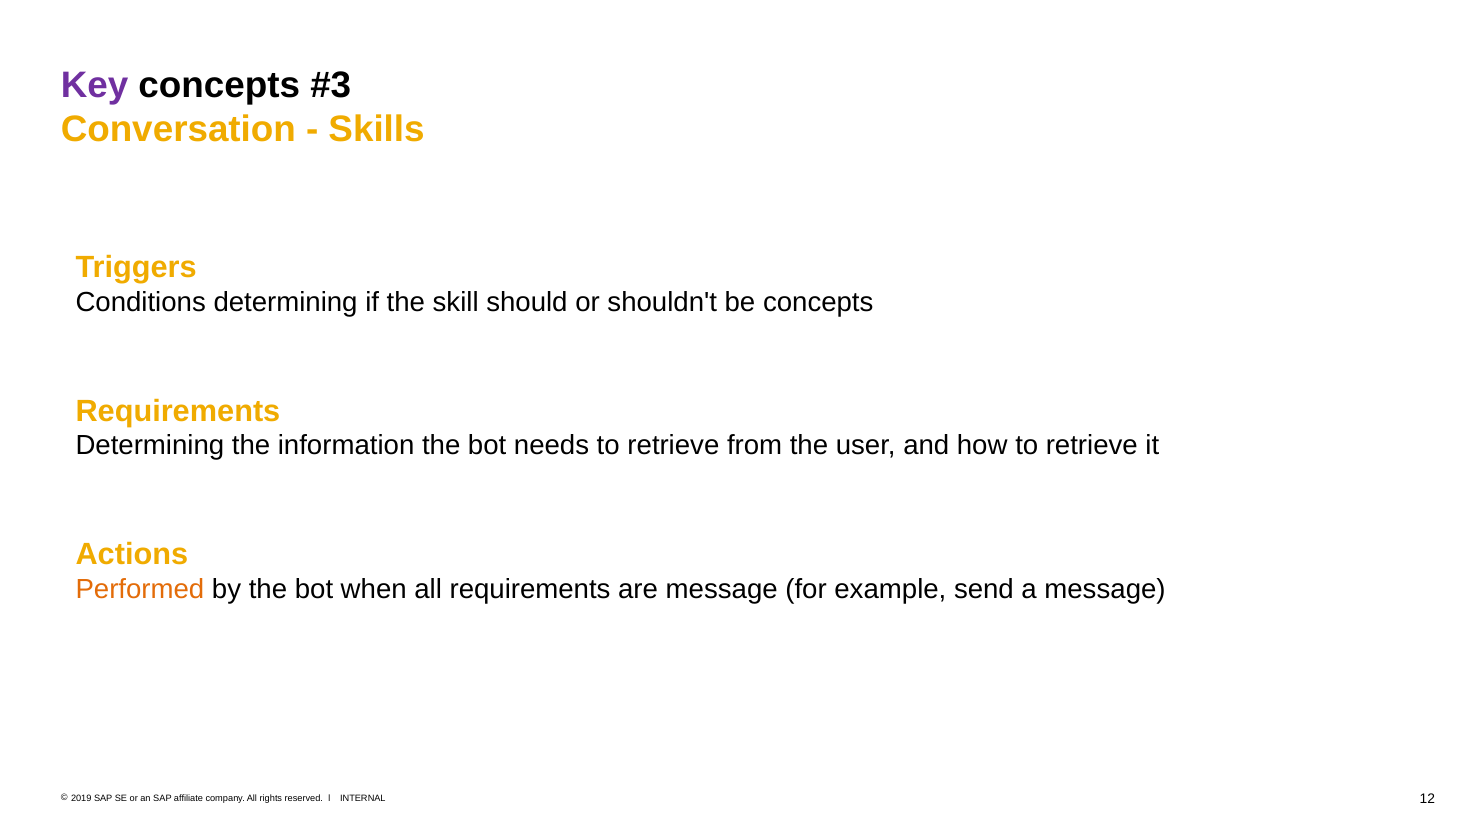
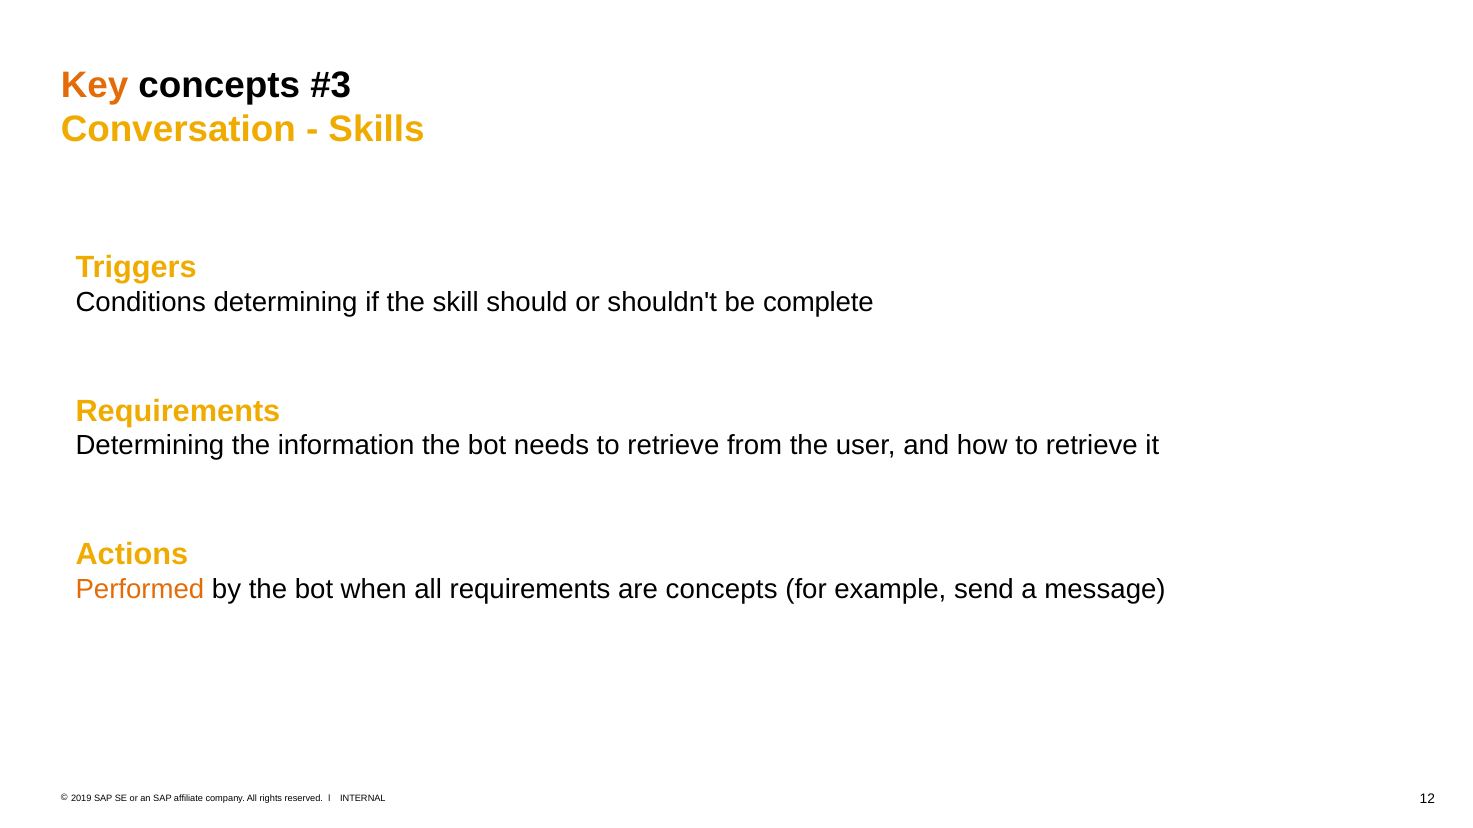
Key colour: purple -> orange
be concepts: concepts -> complete
are message: message -> concepts
